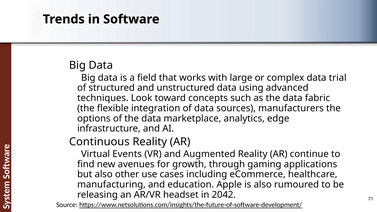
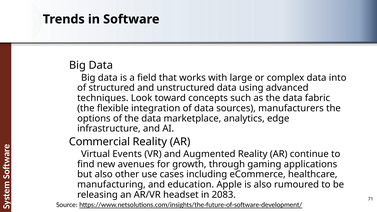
trial: trial -> into
Continuous: Continuous -> Commercial
2042: 2042 -> 2083
